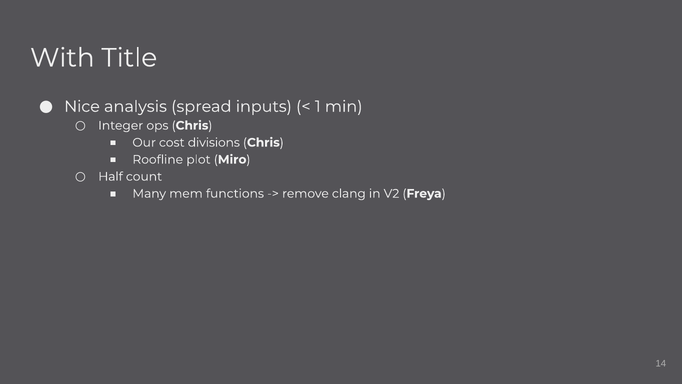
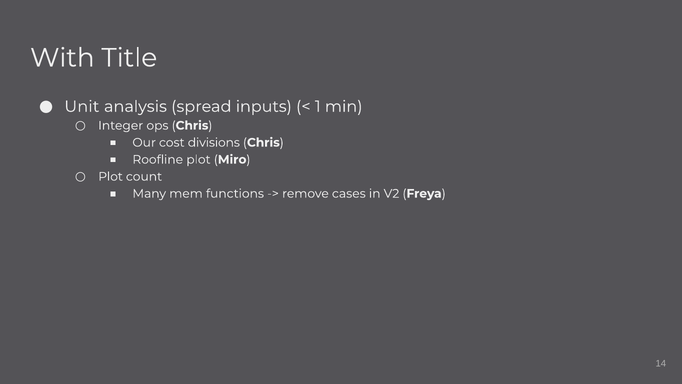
Nice: Nice -> Unit
Half at (111, 176): Half -> Plot
clang: clang -> cases
